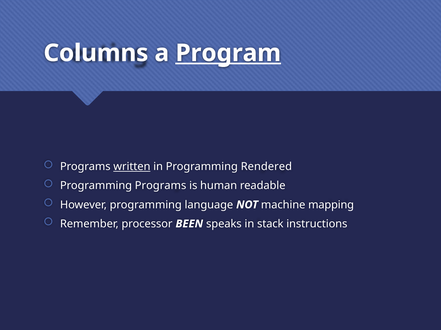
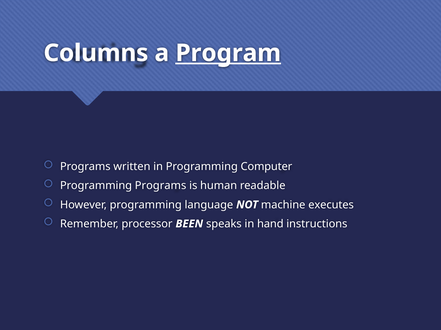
written underline: present -> none
Rendered: Rendered -> Computer
mapping: mapping -> executes
stack: stack -> hand
